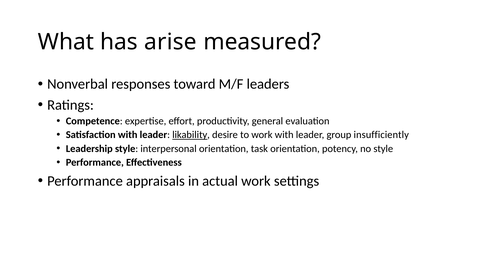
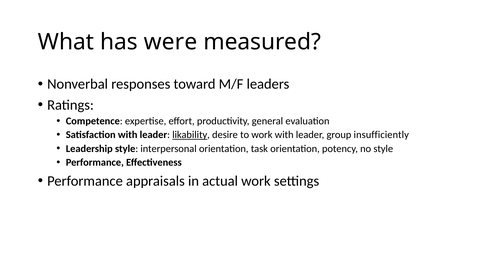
arise: arise -> were
